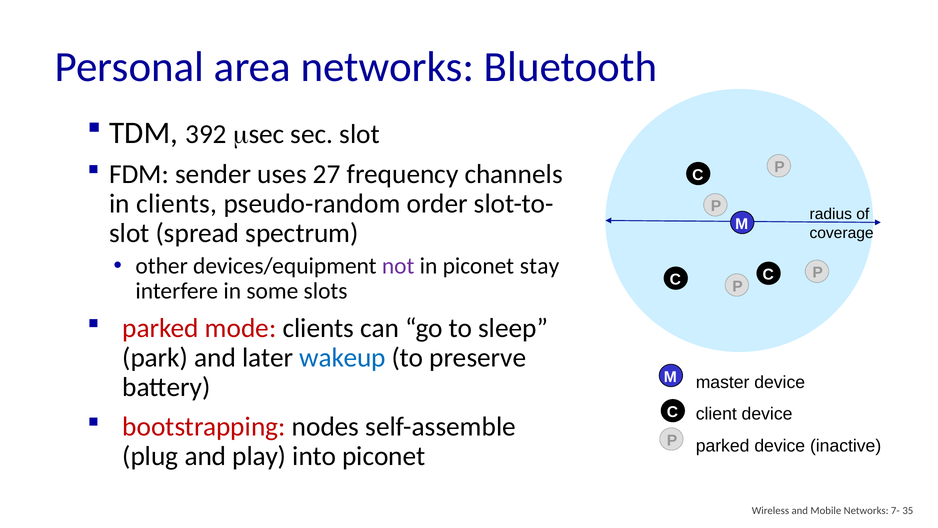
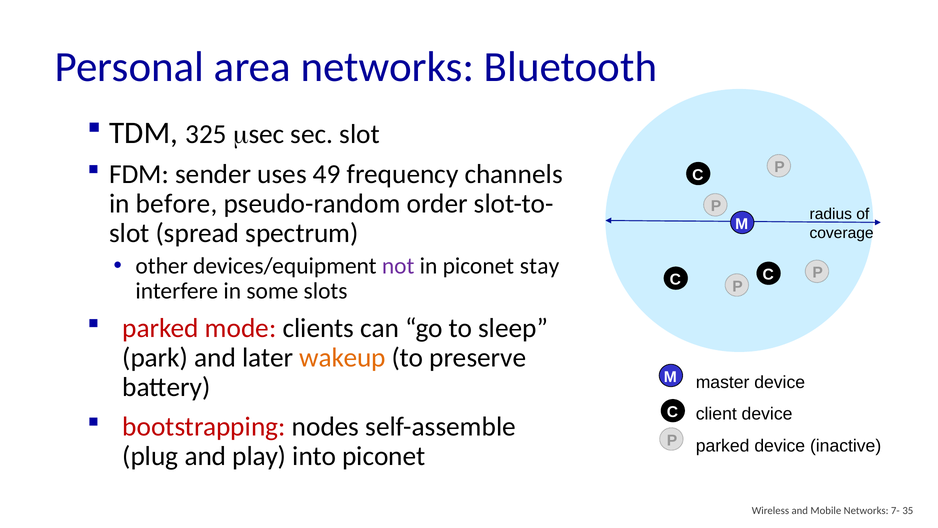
392: 392 -> 325
27: 27 -> 49
in clients: clients -> before
wakeup colour: blue -> orange
